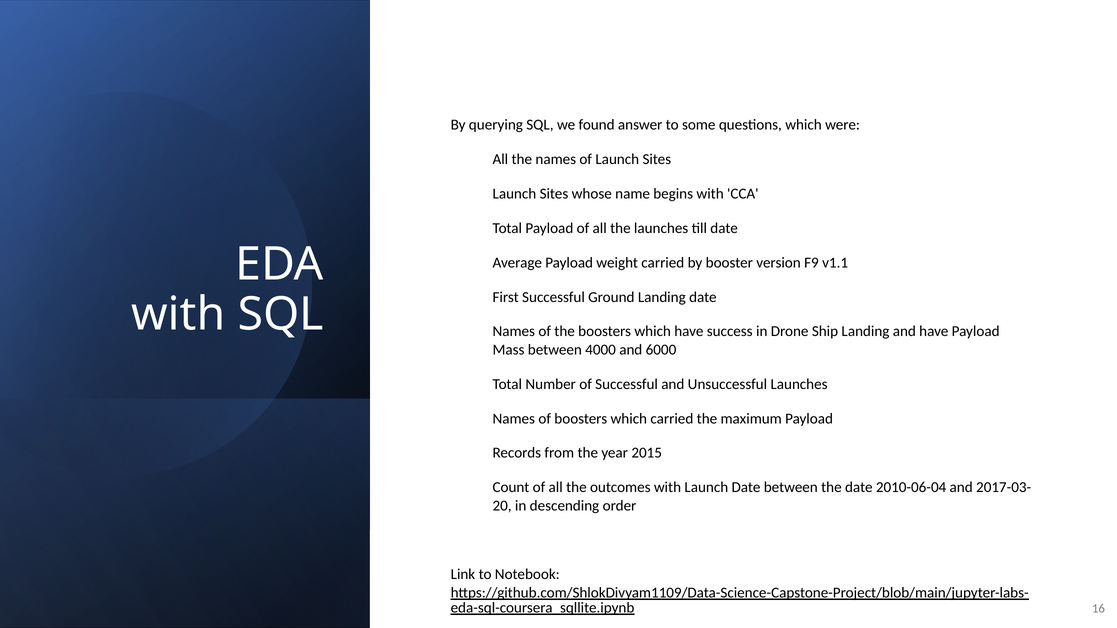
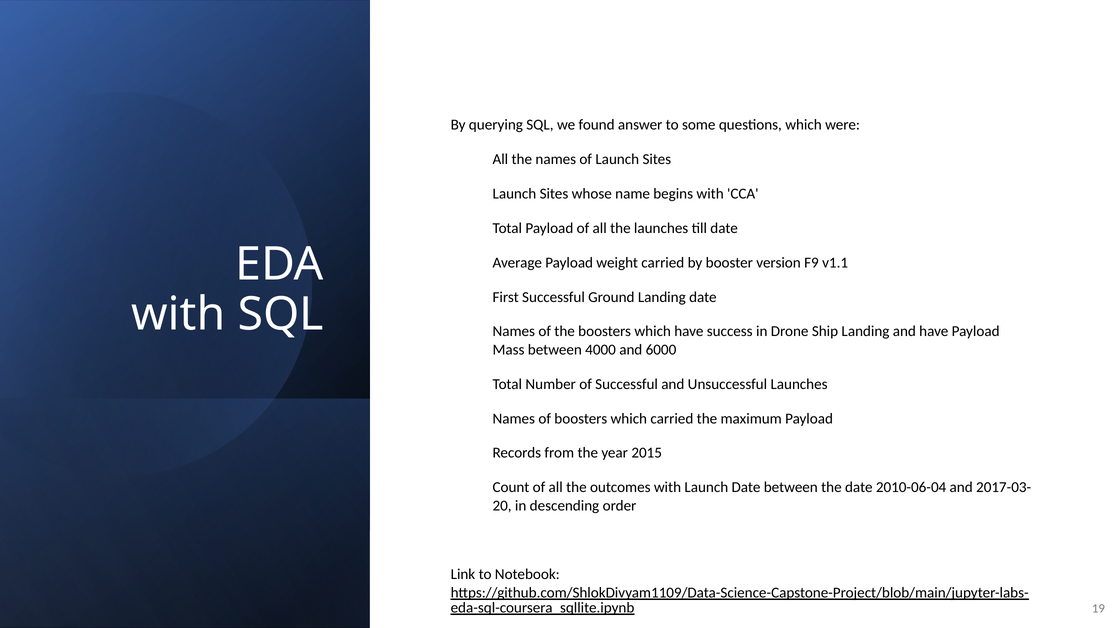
16: 16 -> 19
